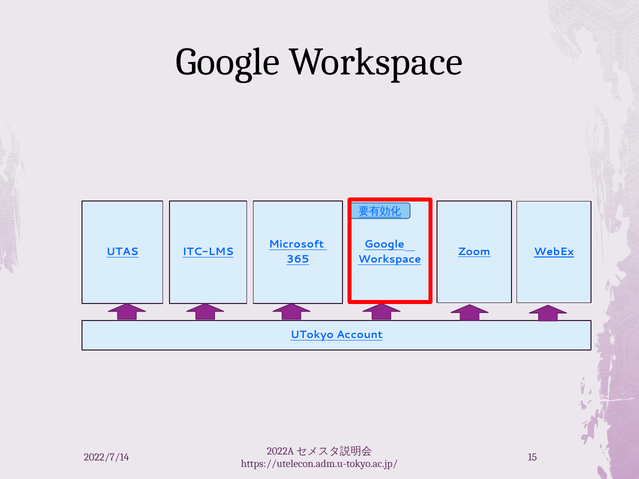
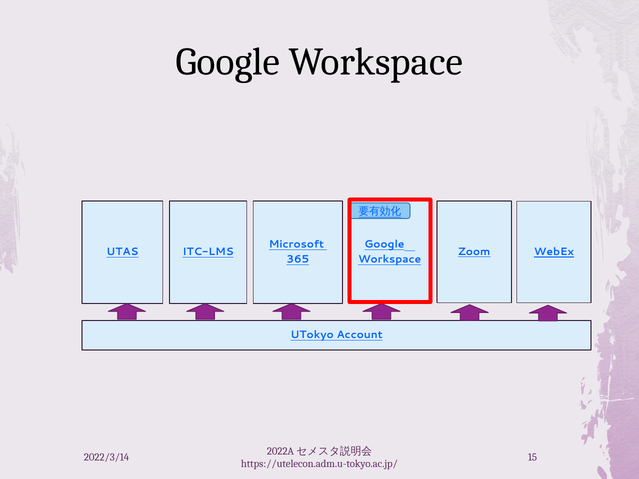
2022/7/14: 2022/7/14 -> 2022/3/14
